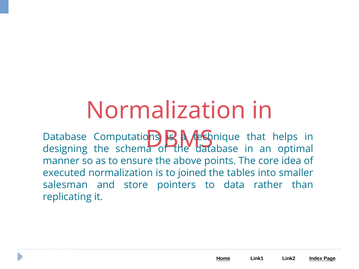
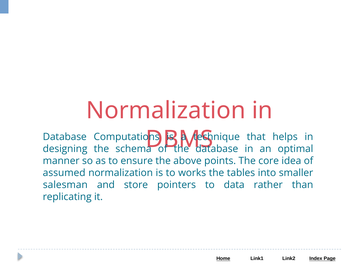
executed: executed -> assumed
joined: joined -> works
